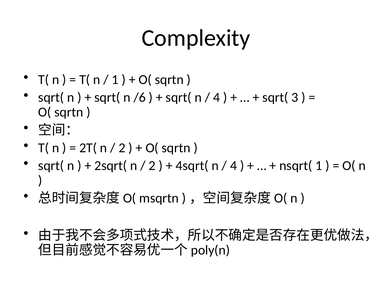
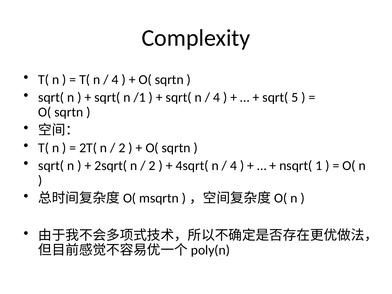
1 at (115, 80): 1 -> 4
/6: /6 -> /1
3: 3 -> 5
